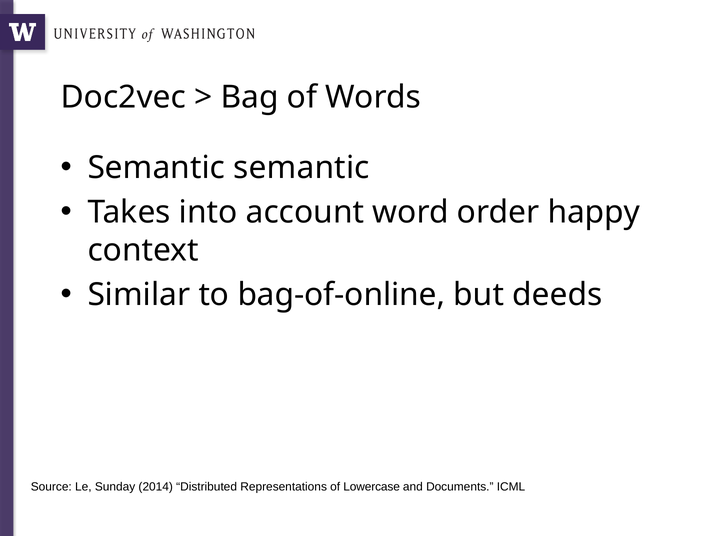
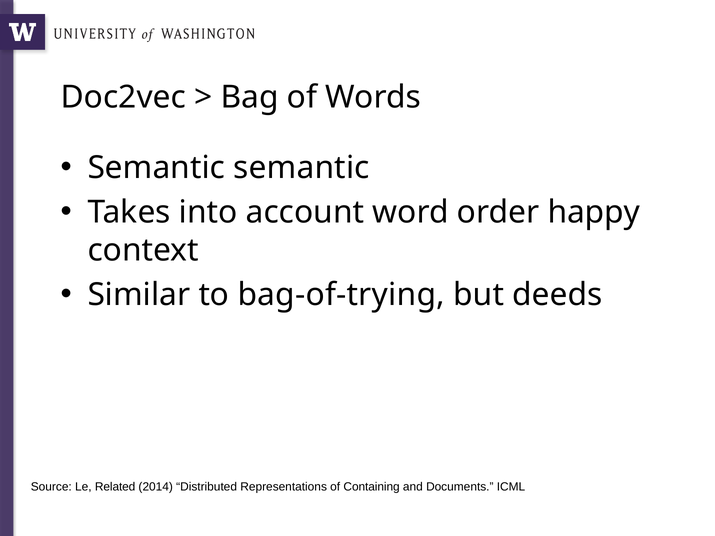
bag-of-online: bag-of-online -> bag-of-trying
Sunday: Sunday -> Related
Lowercase: Lowercase -> Containing
